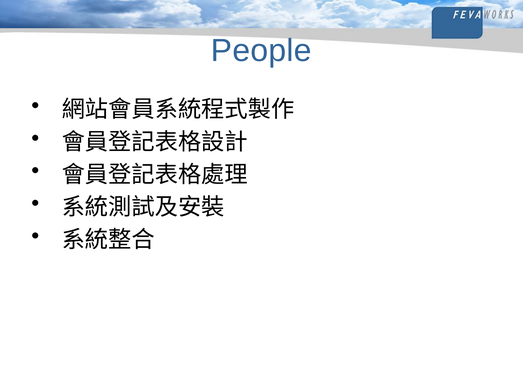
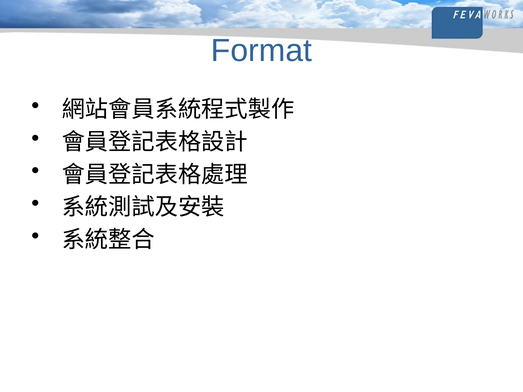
People: People -> Format
